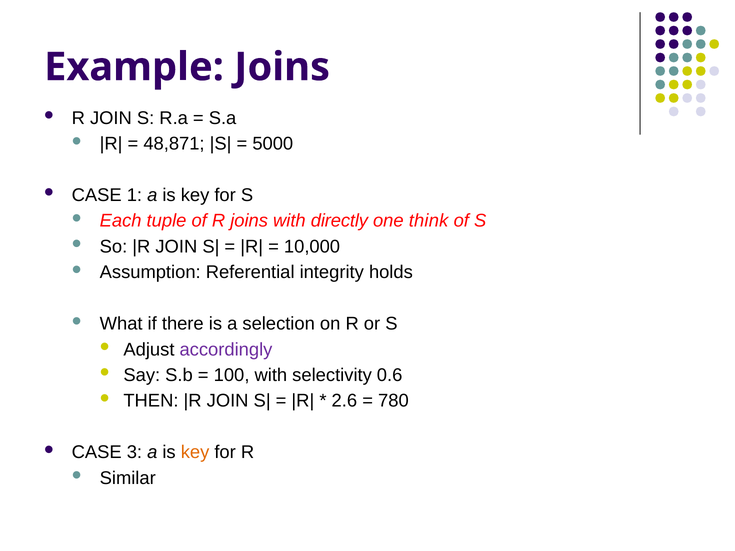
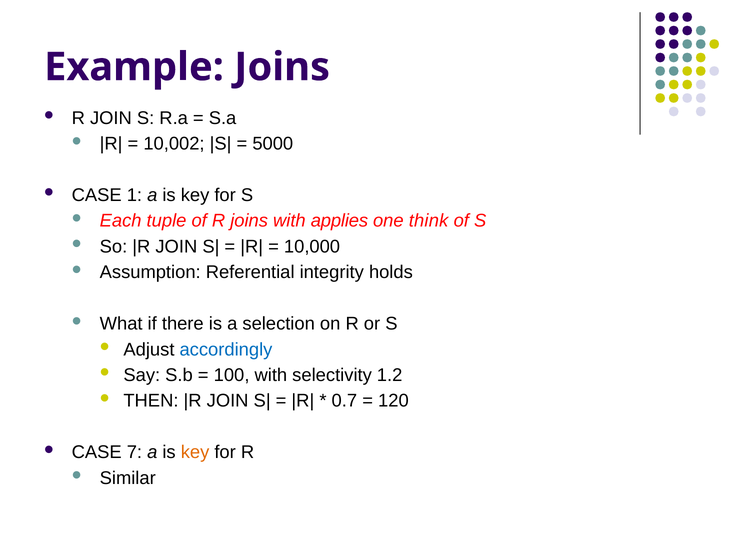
48,871: 48,871 -> 10,002
directly: directly -> applies
accordingly colour: purple -> blue
0.6: 0.6 -> 1.2
2.6: 2.6 -> 0.7
780: 780 -> 120
3: 3 -> 7
